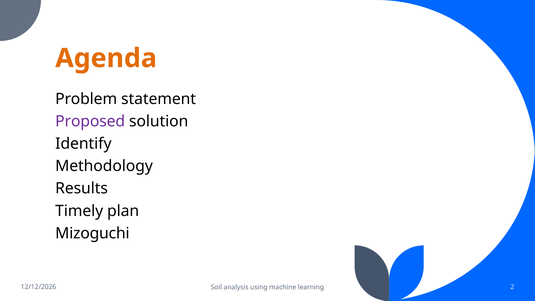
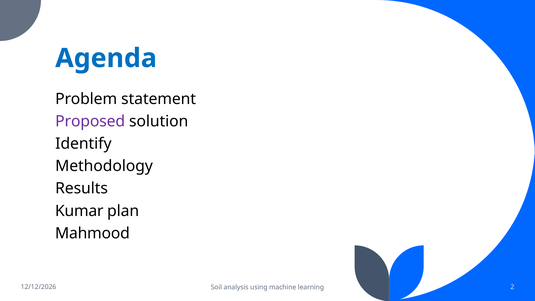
Agenda colour: orange -> blue
Timely: Timely -> Kumar
Mizoguchi: Mizoguchi -> Mahmood
